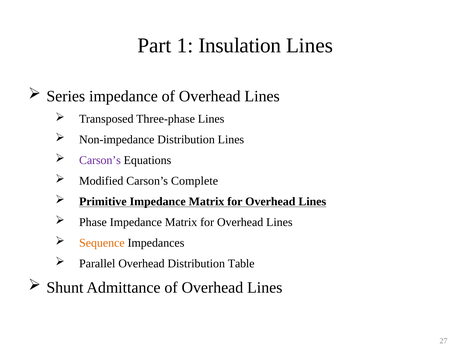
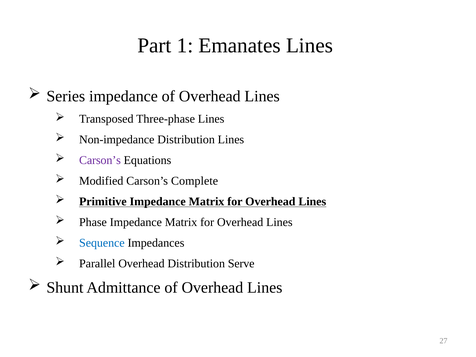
Insulation: Insulation -> Emanates
Sequence colour: orange -> blue
Table: Table -> Serve
